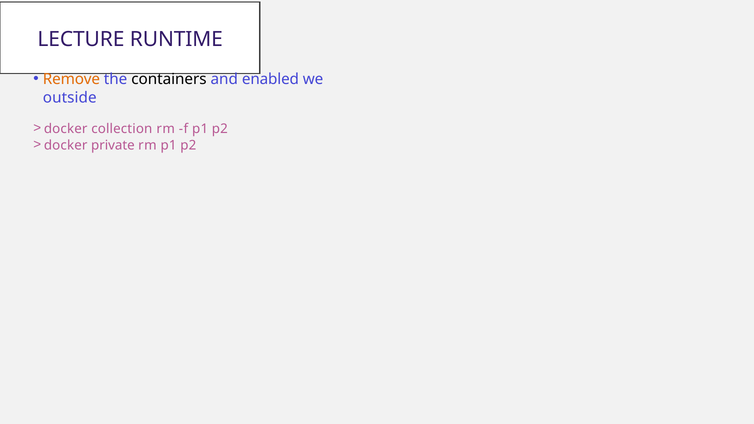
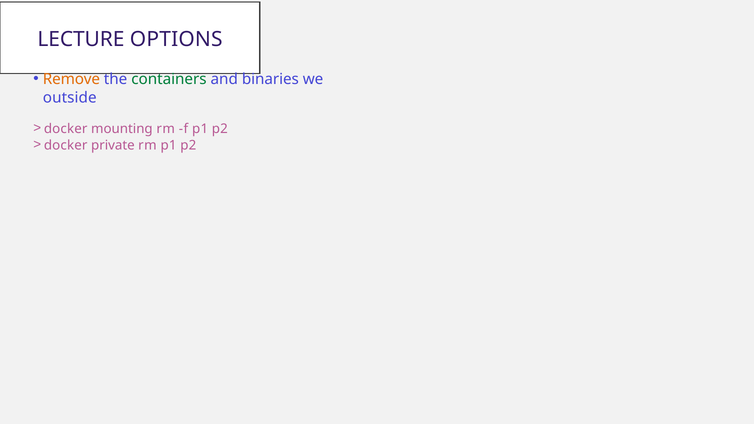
RUNTIME: RUNTIME -> OPTIONS
containers colour: black -> green
enabled: enabled -> binaries
collection: collection -> mounting
